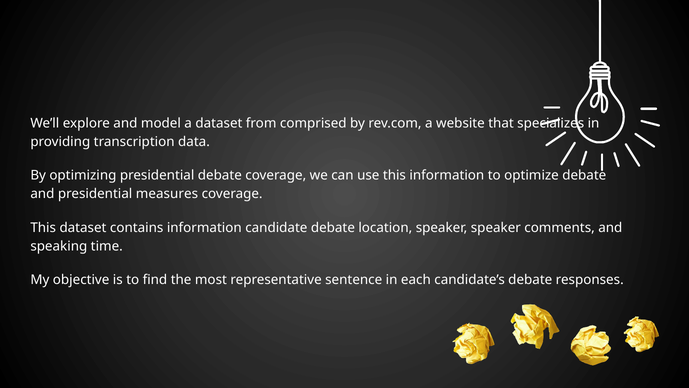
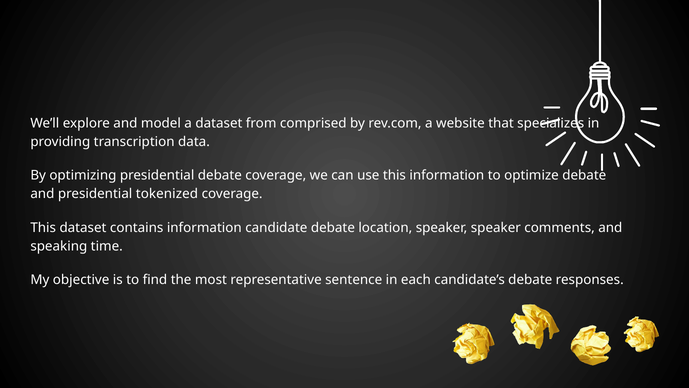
measures: measures -> tokenized
